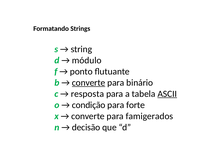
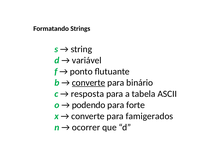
módulo: módulo -> variável
ASCII underline: present -> none
condição: condição -> podendo
decisão: decisão -> ocorrer
